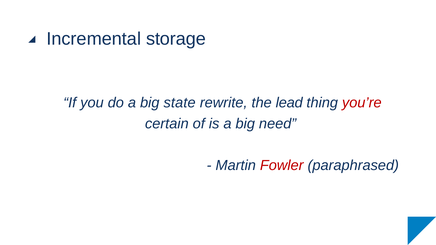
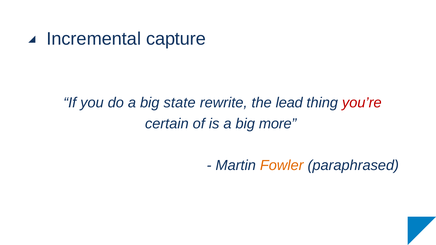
storage: storage -> capture
need: need -> more
Fowler colour: red -> orange
